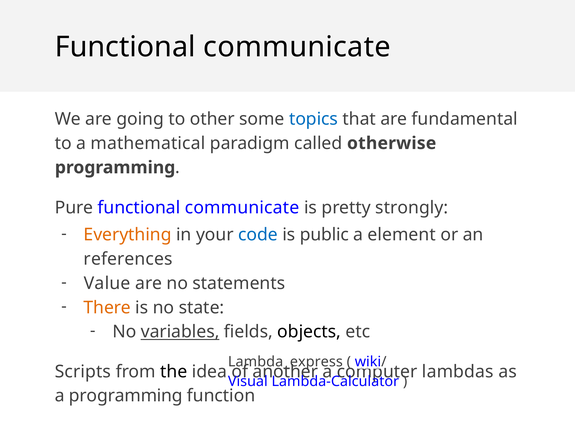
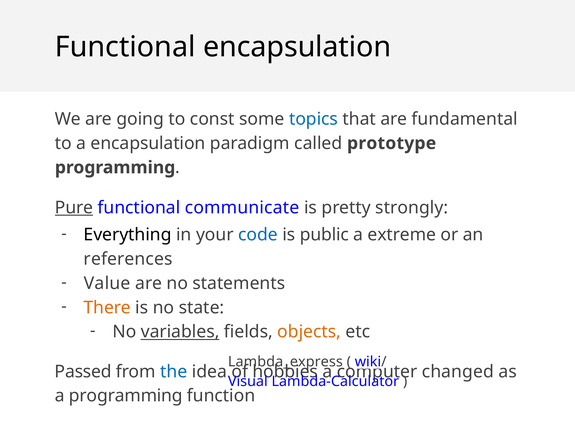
communicate at (297, 47): communicate -> encapsulation
other: other -> const
a mathematical: mathematical -> encapsulation
otherwise: otherwise -> prototype
Pure underline: none -> present
Everything colour: orange -> black
element: element -> extreme
objects colour: black -> orange
Scripts: Scripts -> Passed
the colour: black -> blue
another: another -> hobbies
lambdas: lambdas -> changed
